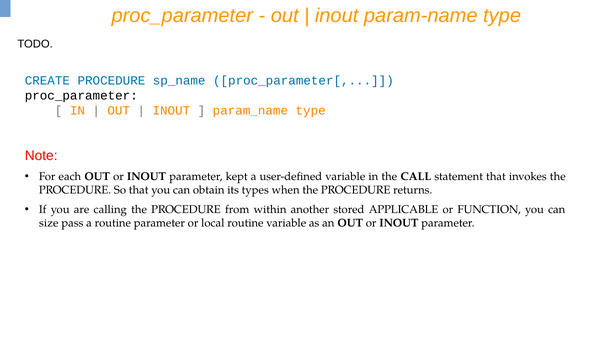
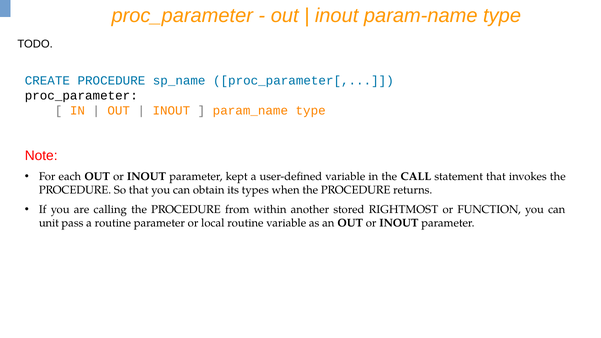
APPLICABLE: APPLICABLE -> RIGHTMOST
size: size -> unit
